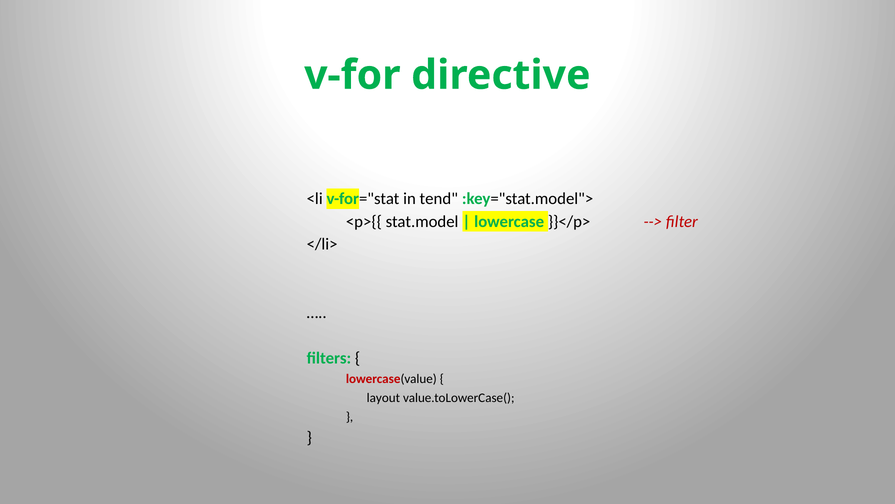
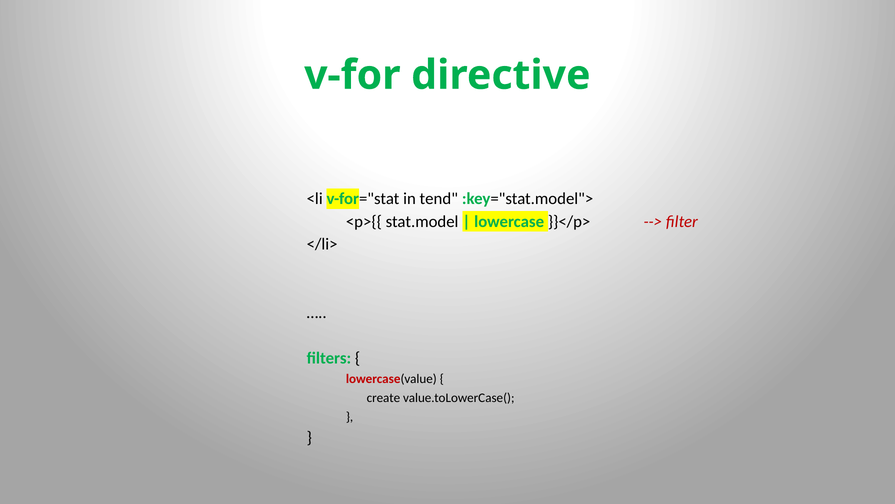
layout: layout -> create
